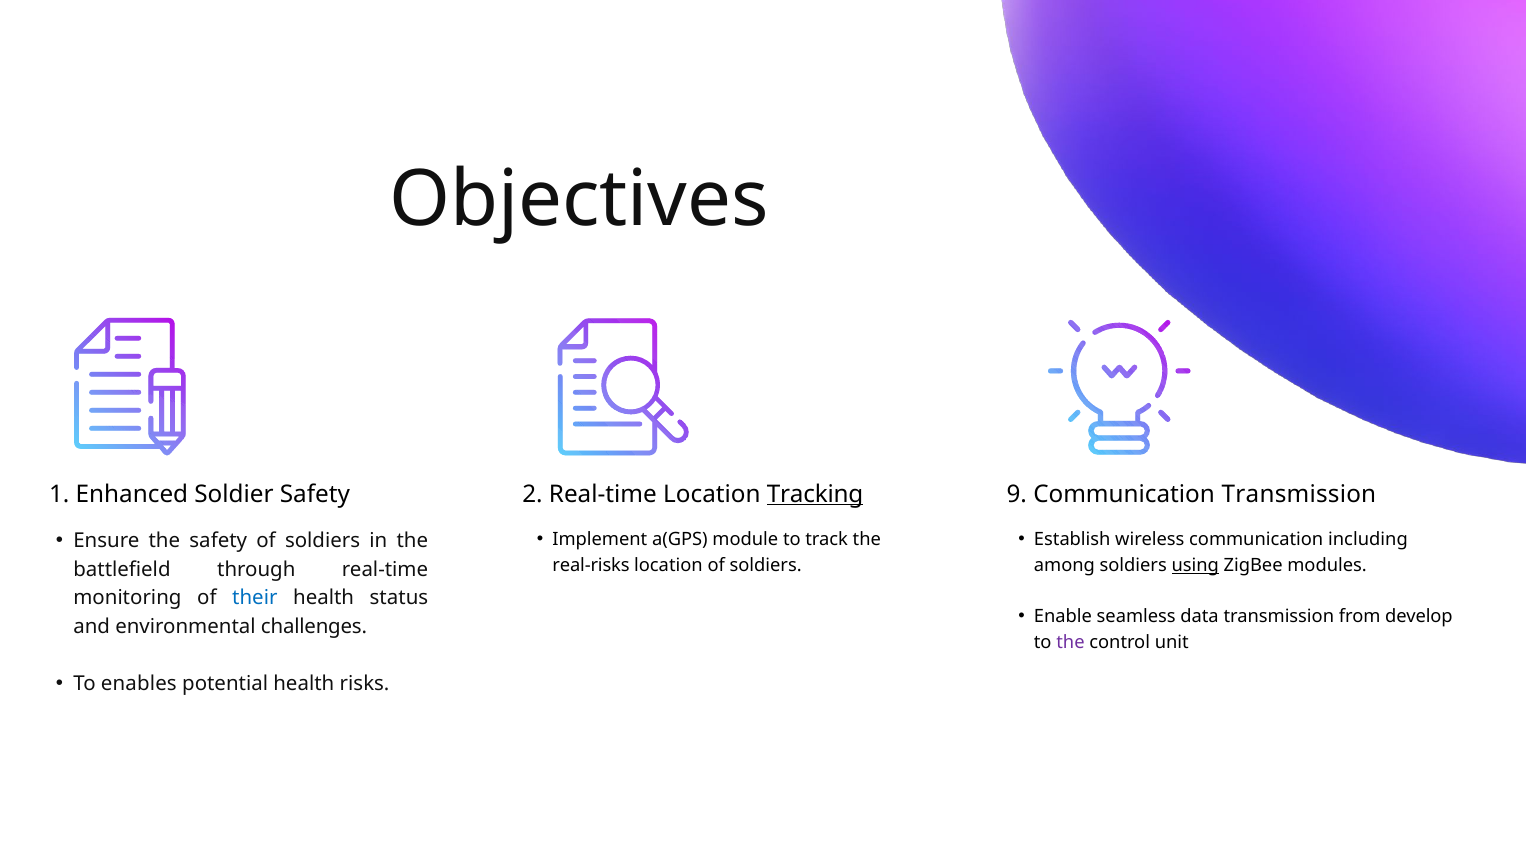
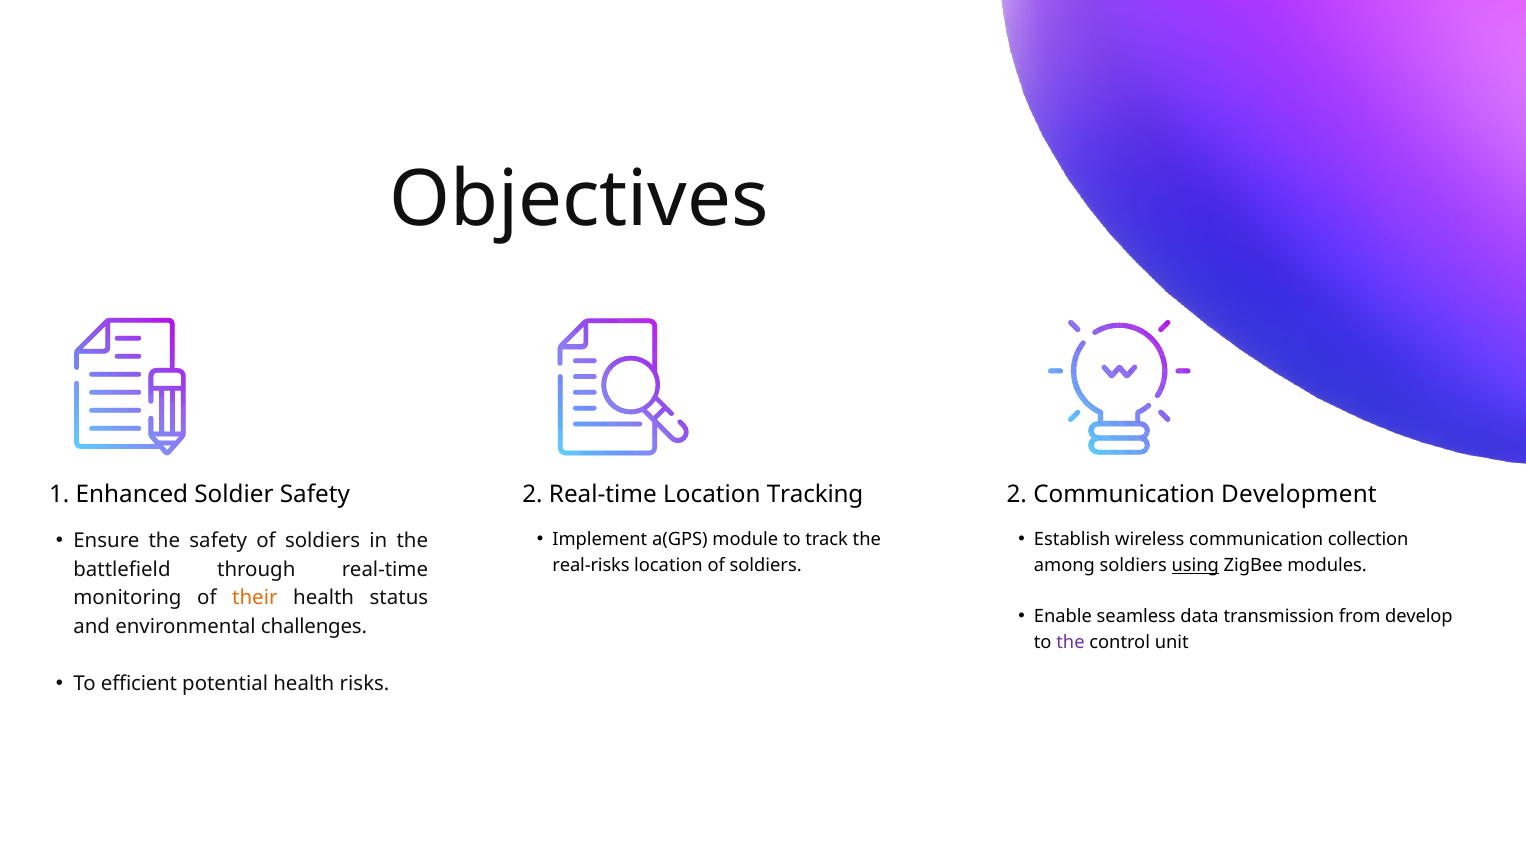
Tracking underline: present -> none
Safety 9: 9 -> 2
Communication Transmission: Transmission -> Development
including: including -> collection
their colour: blue -> orange
enables: enables -> efficient
